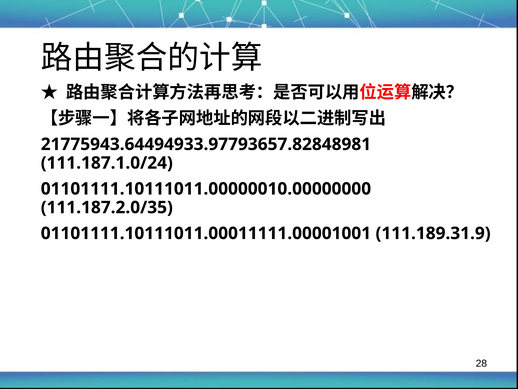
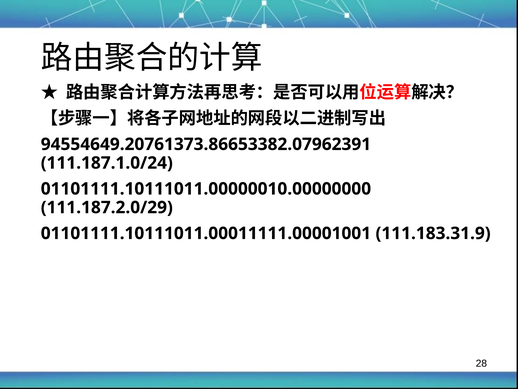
21775943.64494933.97793657.82848981: 21775943.64494933.97793657.82848981 -> 94554649.20761373.86653382.07962391
111.187.2.0/35: 111.187.2.0/35 -> 111.187.2.0/29
111.189.31.9: 111.189.31.9 -> 111.183.31.9
